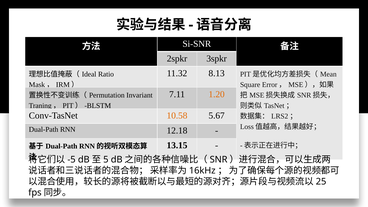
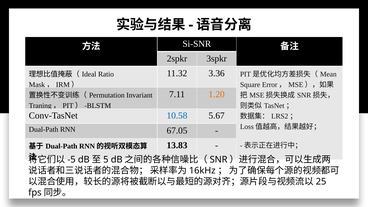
8.13: 8.13 -> 3.36
10.58 colour: orange -> blue
12.18: 12.18 -> 67.05
13.15: 13.15 -> 13.83
